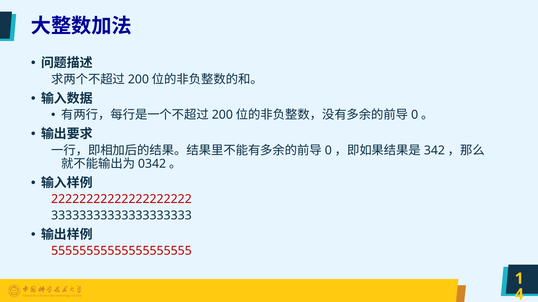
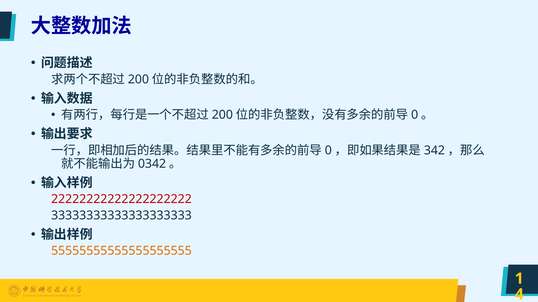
55555555555555555555 colour: red -> orange
